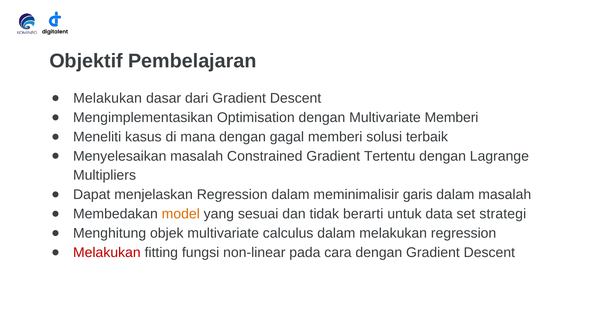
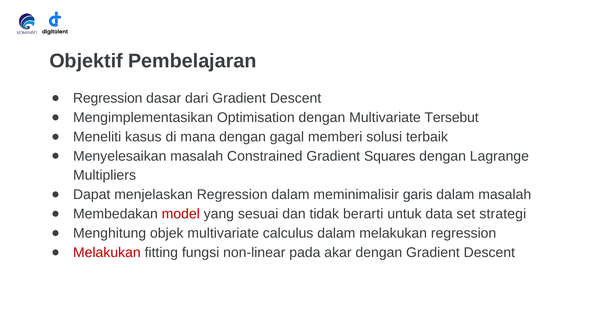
Melakukan at (108, 98): Melakukan -> Regression
Multivariate Memberi: Memberi -> Tersebut
Tertentu: Tertentu -> Squares
model colour: orange -> red
cara: cara -> akar
